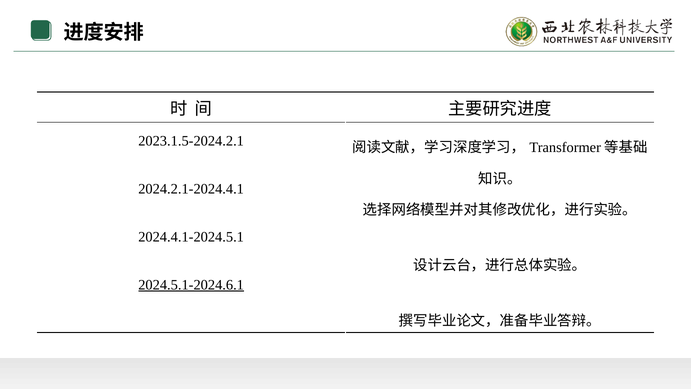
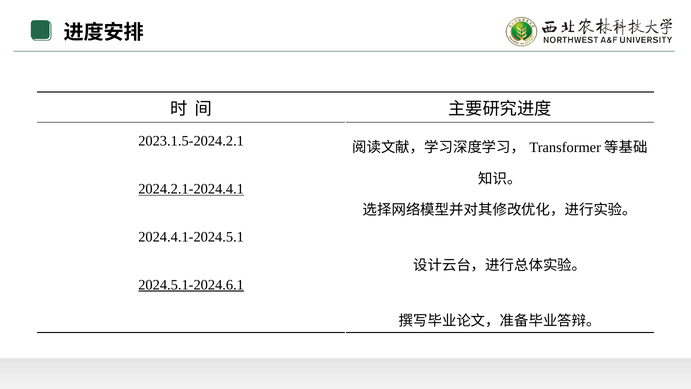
2024.2.1-2024.4.1 underline: none -> present
